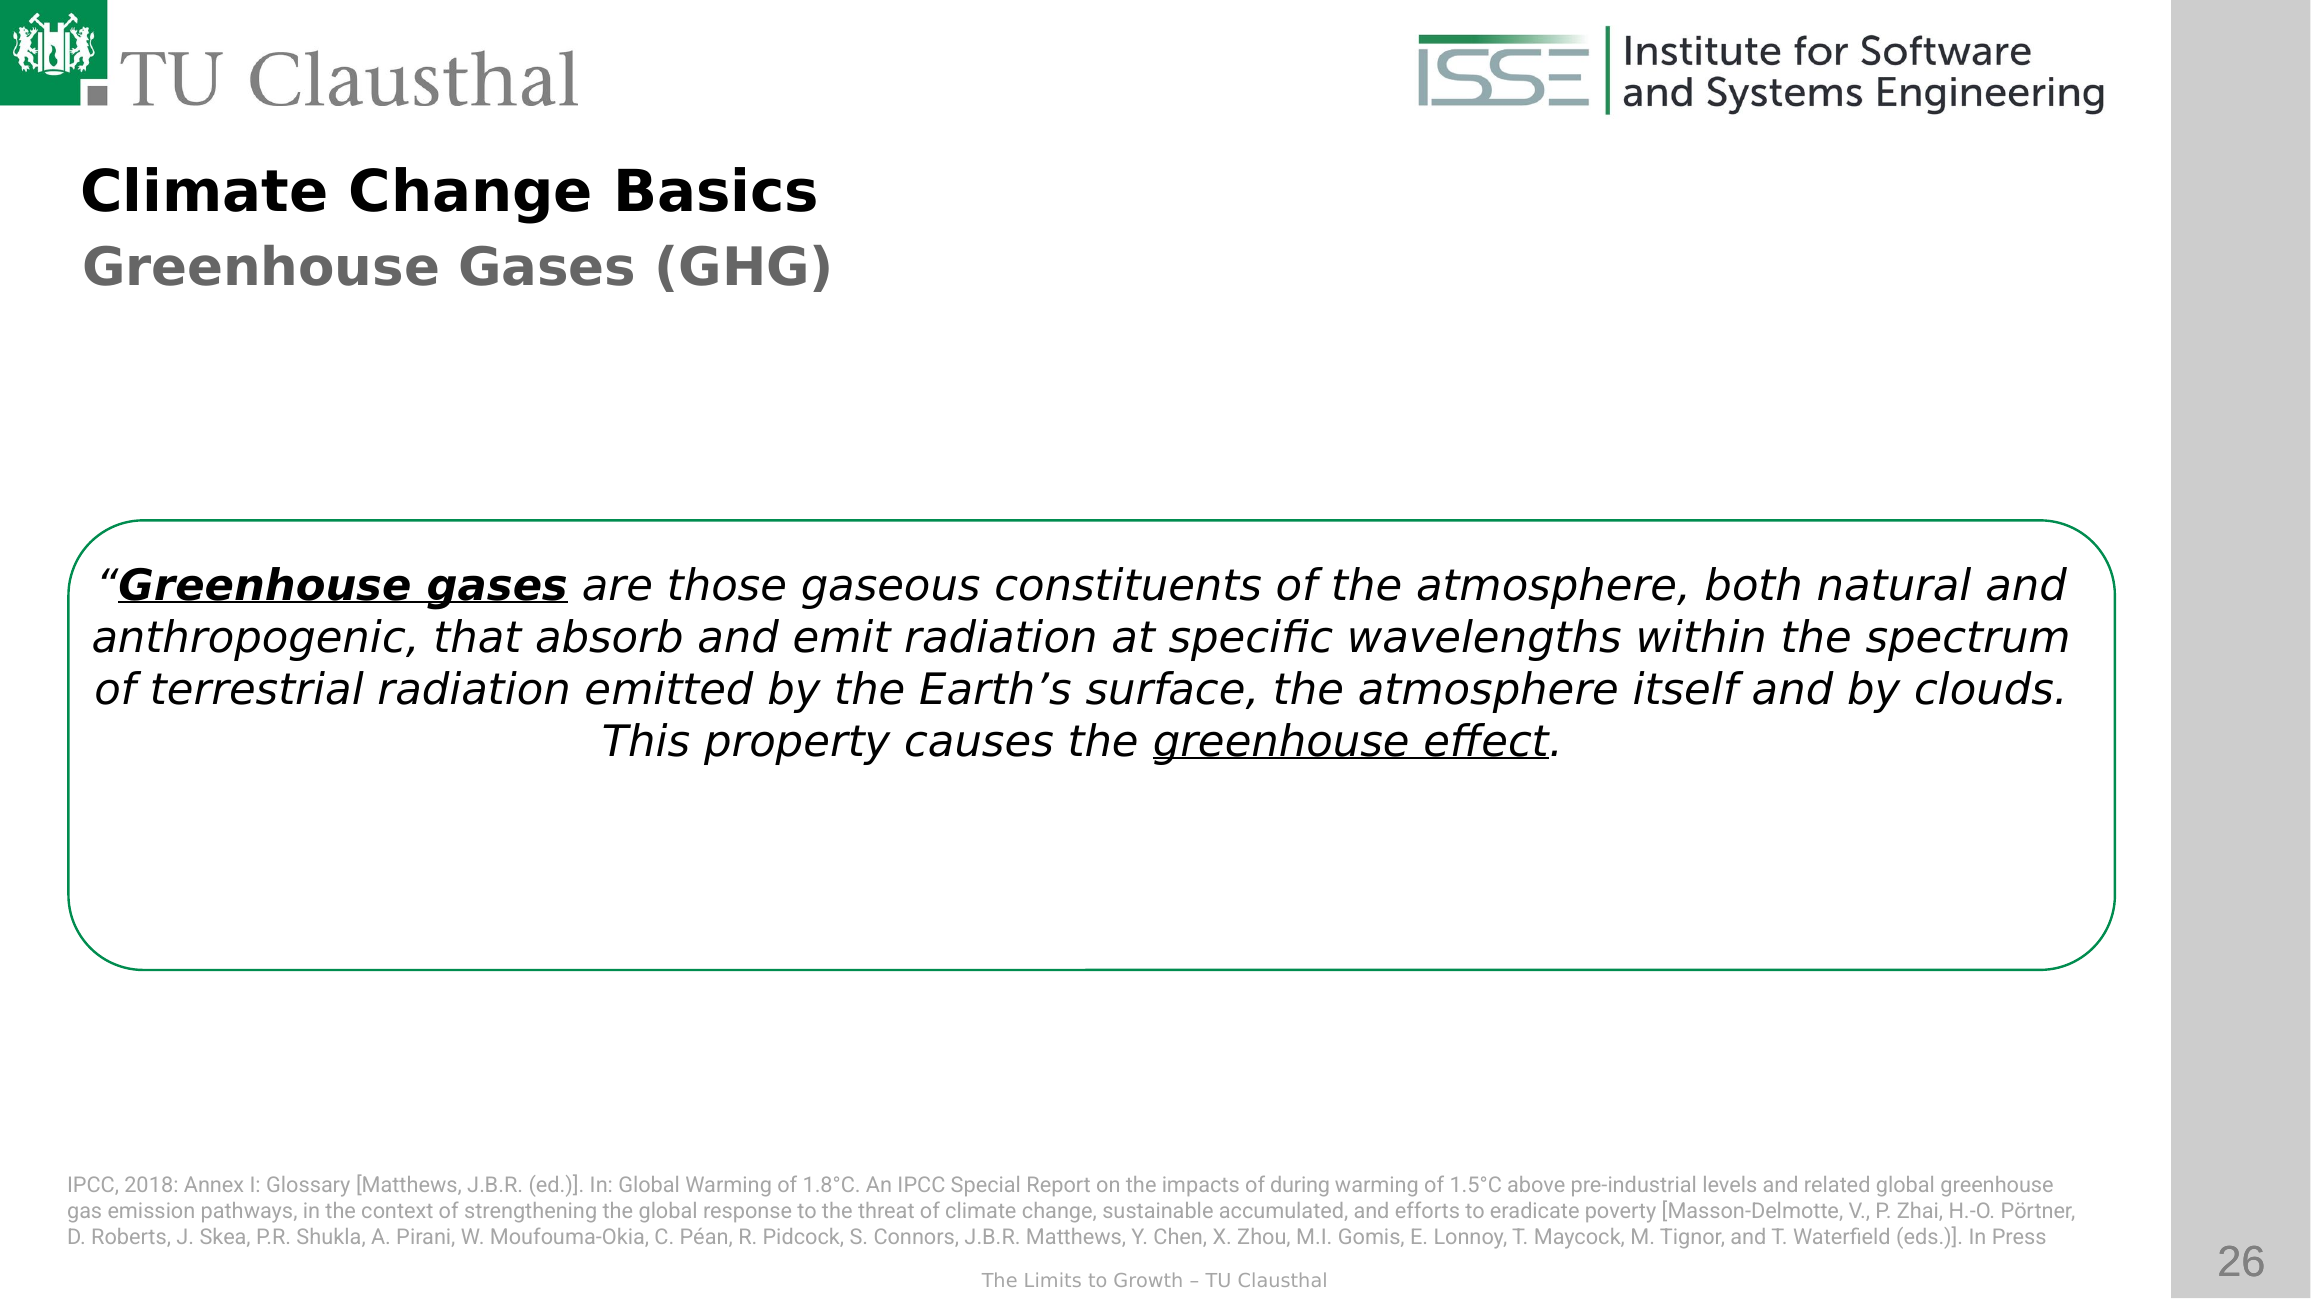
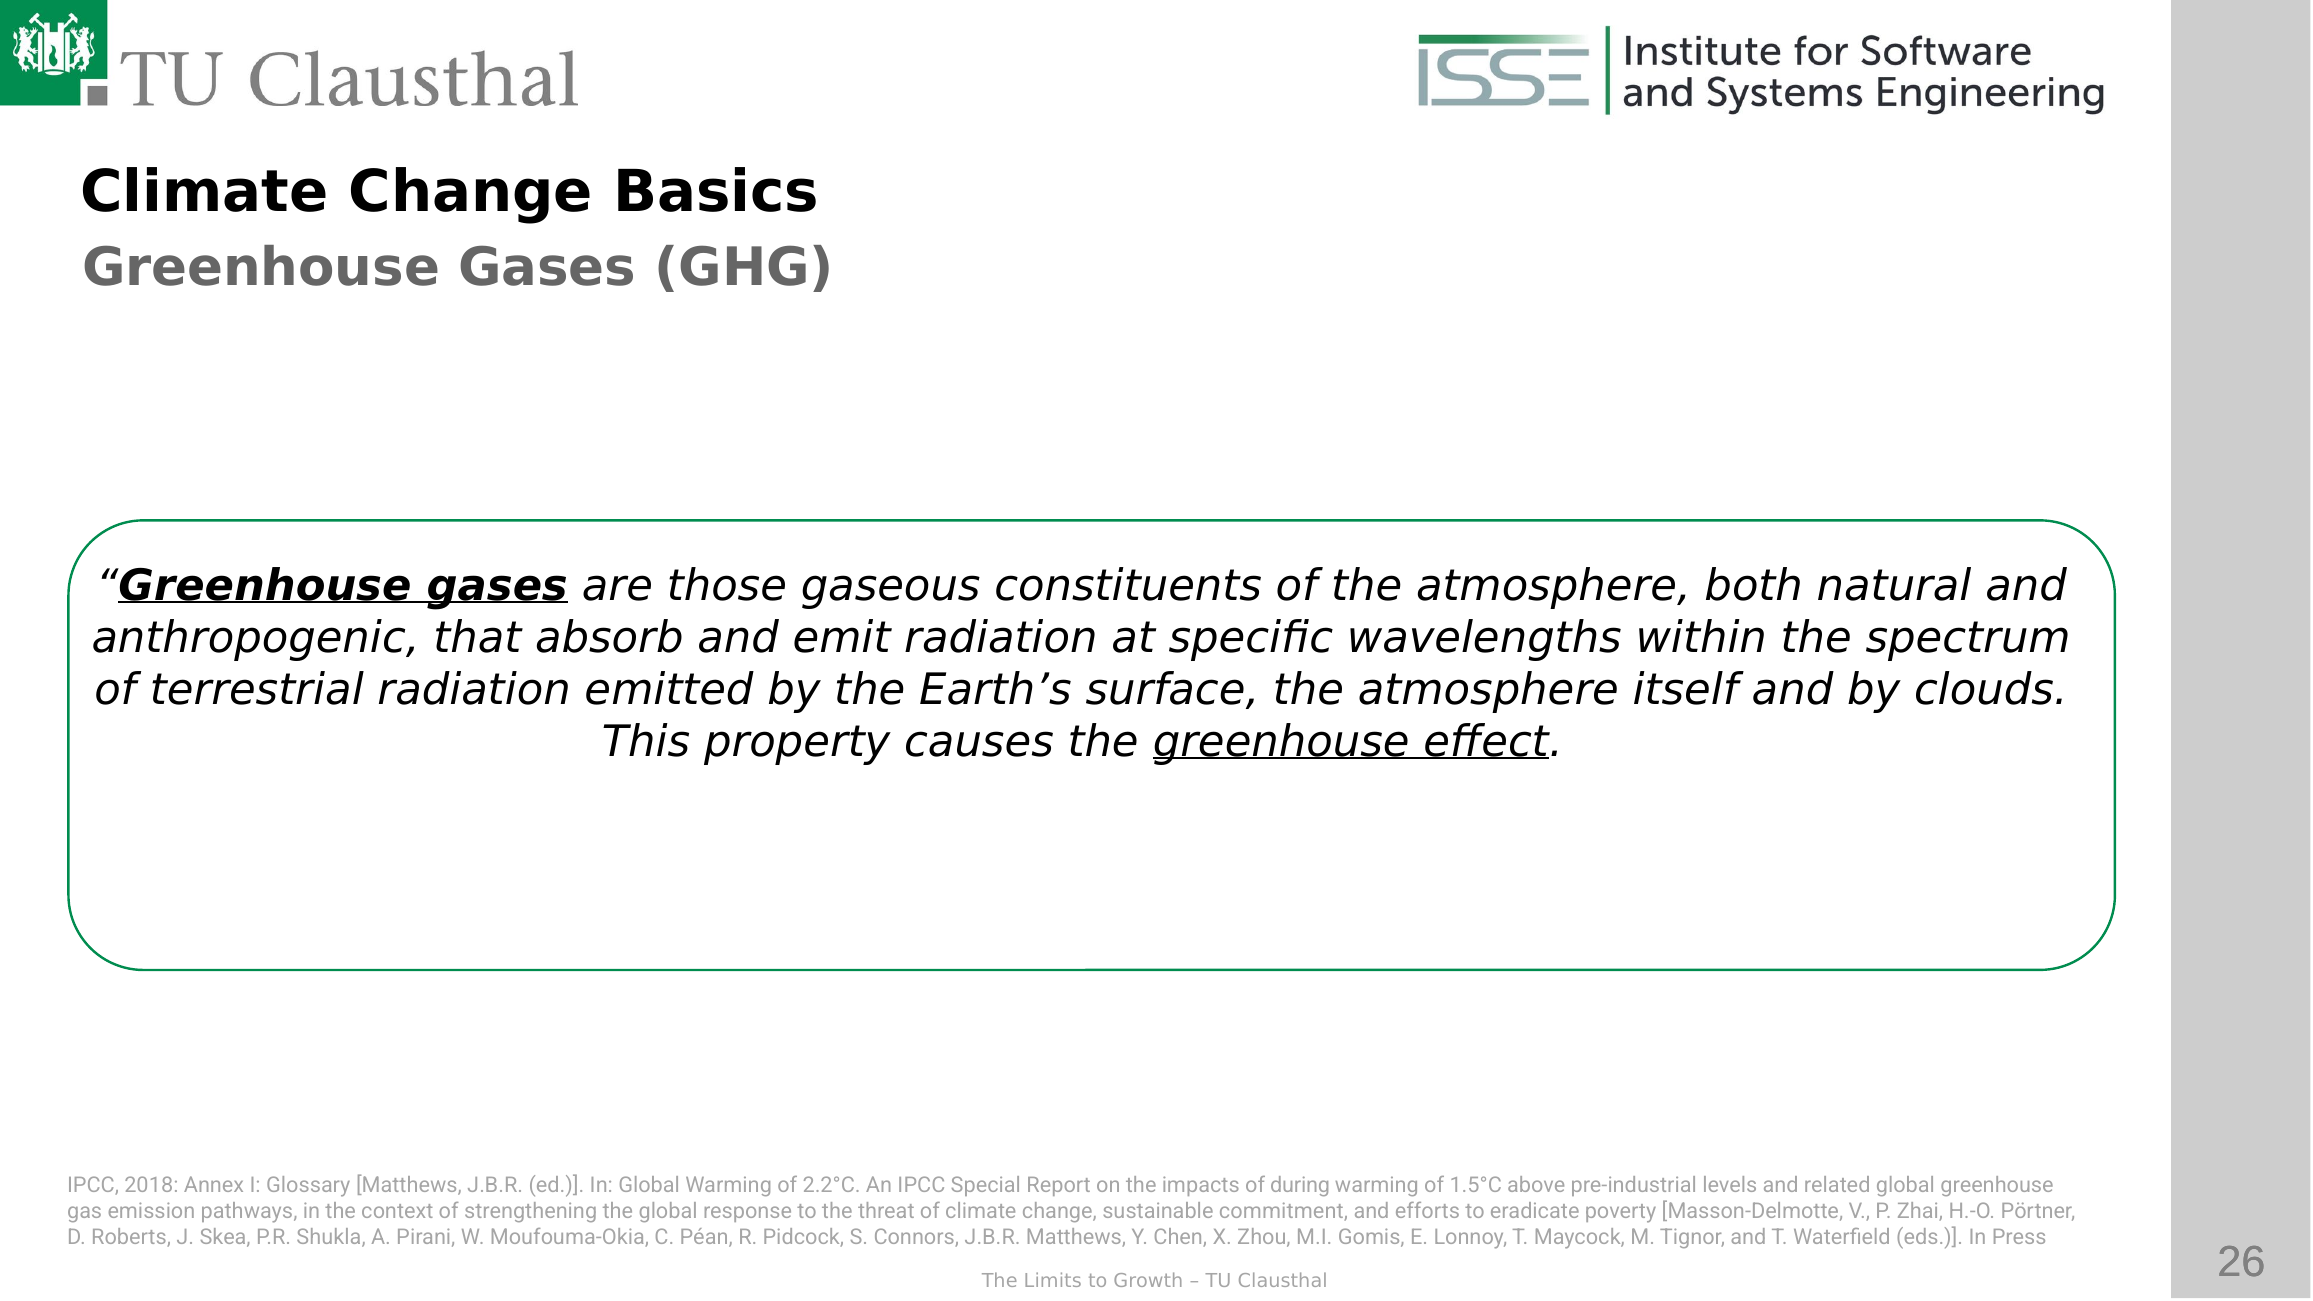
1.8°C: 1.8°C -> 2.2°C
accumulated: accumulated -> commitment
